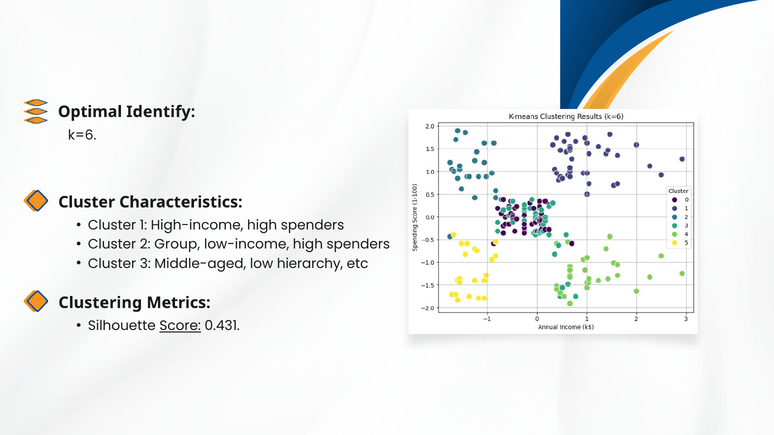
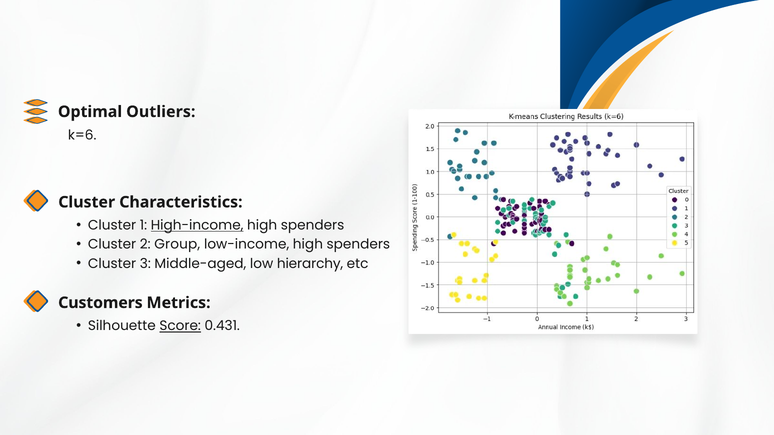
Identify: Identify -> Outliers
High-income underline: none -> present
Clustering: Clustering -> Customers
